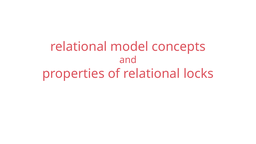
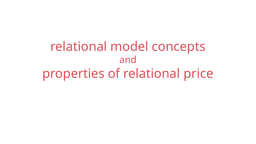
locks: locks -> price
